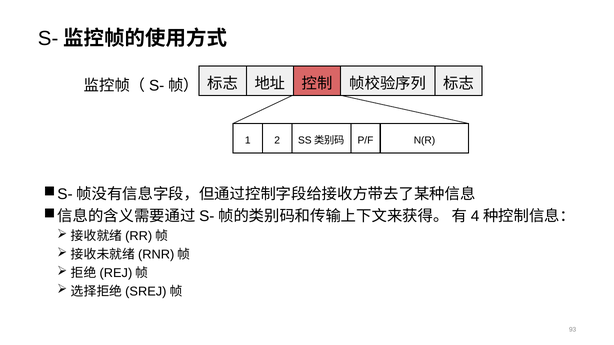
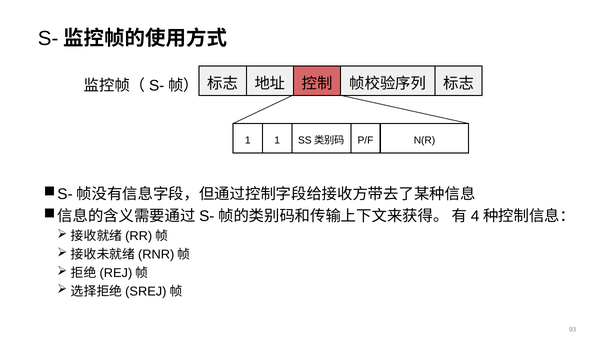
1 2: 2 -> 1
